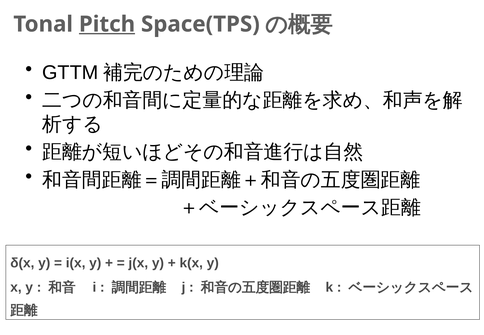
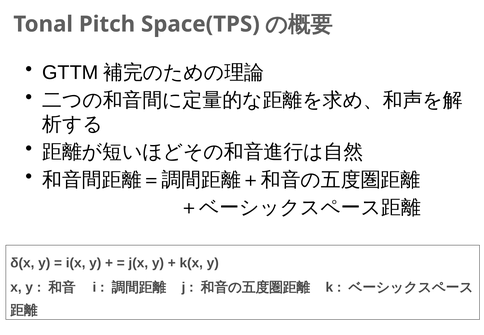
Pitch underline: present -> none
